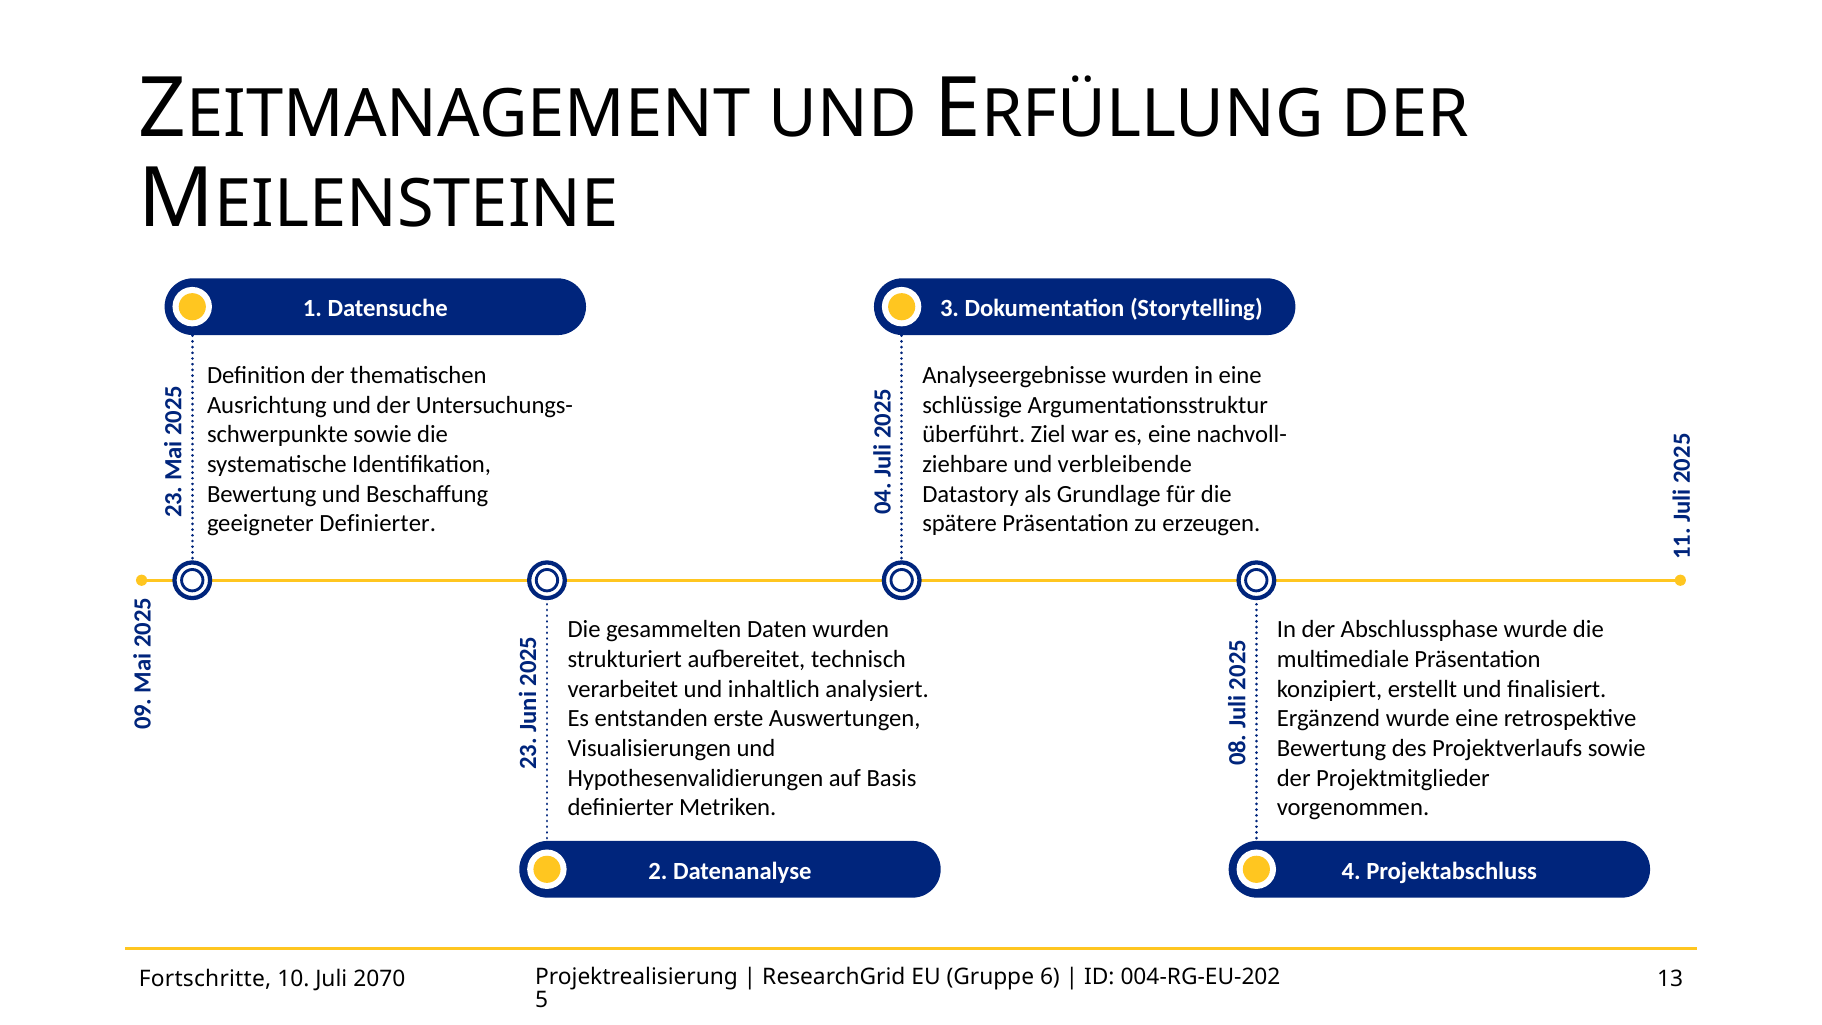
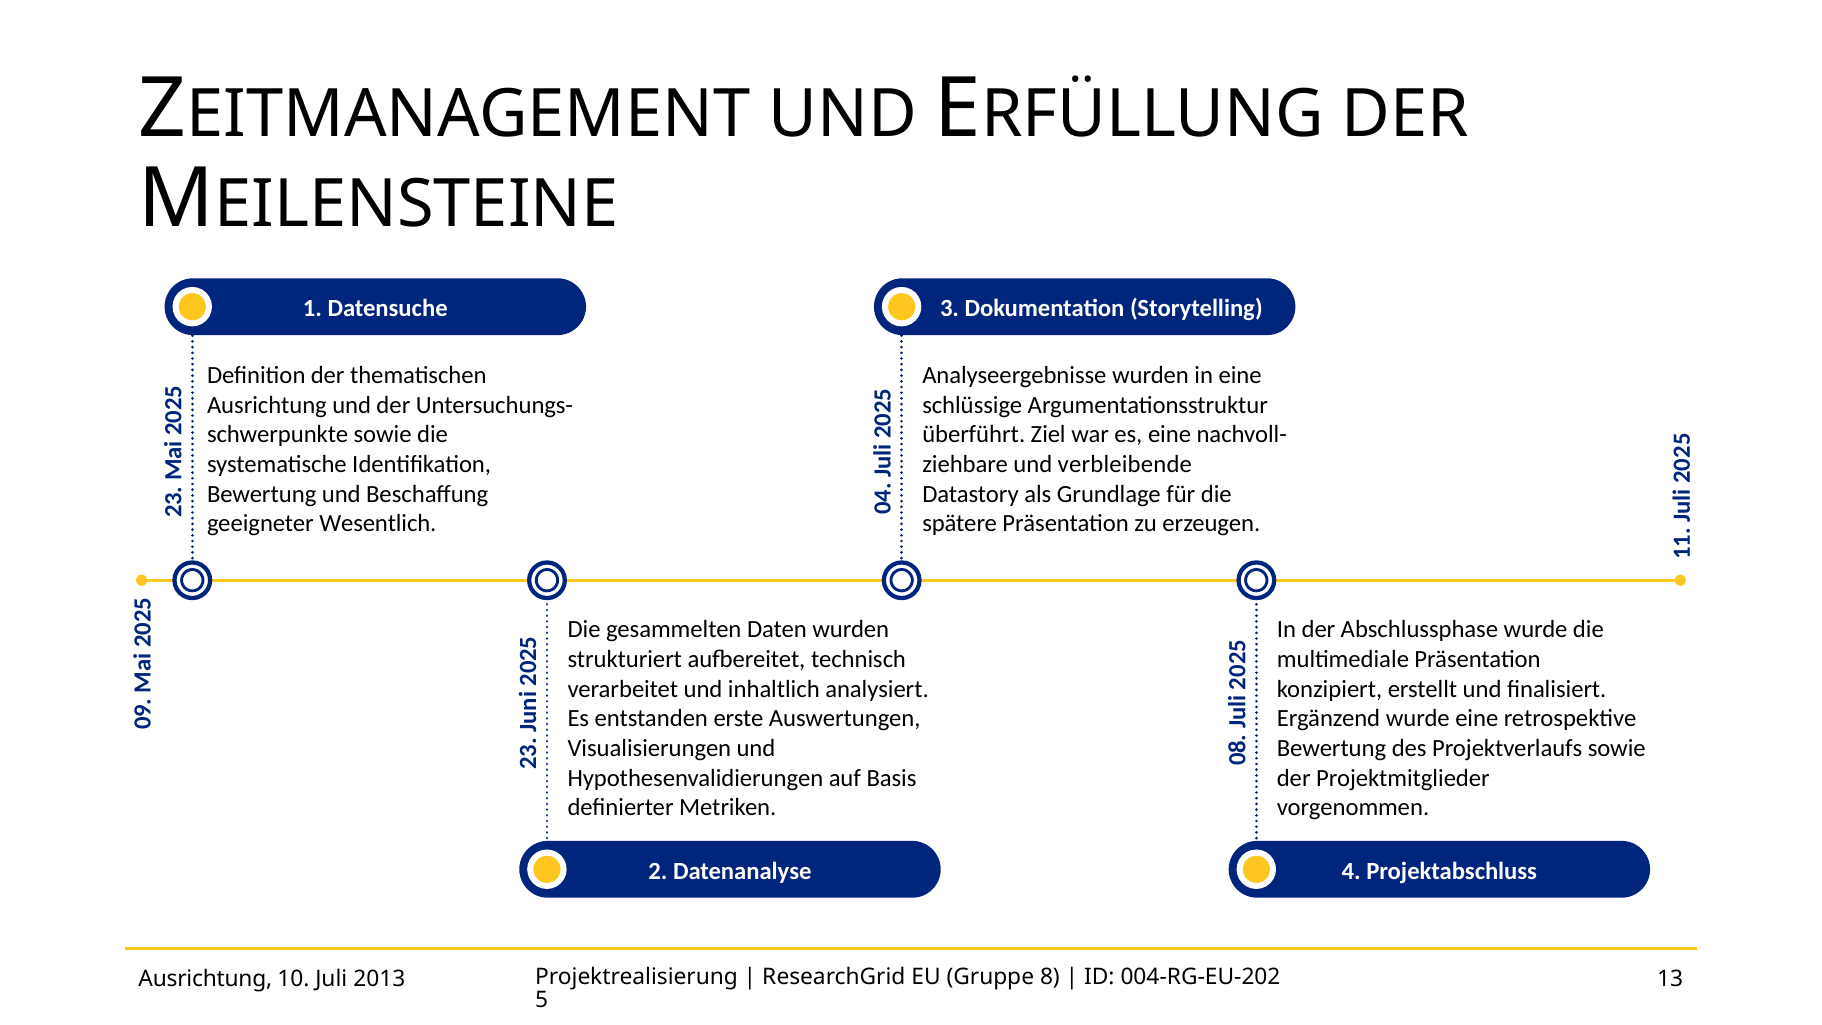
geeigneter Definierter: Definierter -> Wesentlich
Gruppe 6: 6 -> 8
Fortschritte at (205, 979): Fortschritte -> Ausrichtung
2070: 2070 -> 2013
